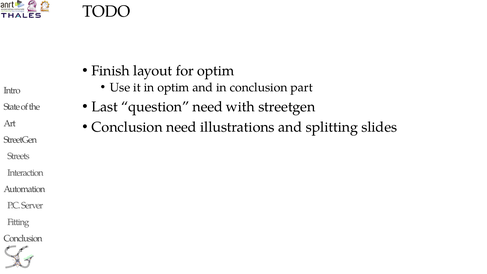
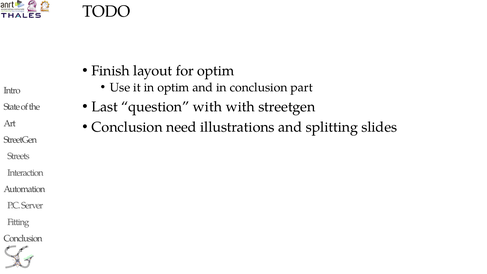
question need: need -> with
